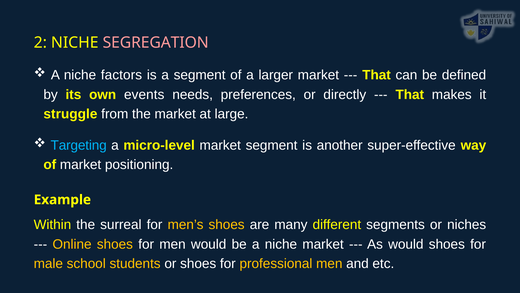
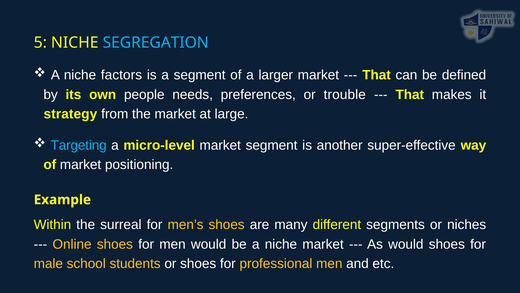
2: 2 -> 5
SEGREGATION colour: pink -> light blue
events: events -> people
directly: directly -> trouble
struggle: struggle -> strategy
